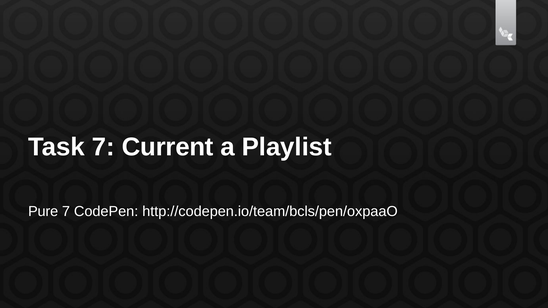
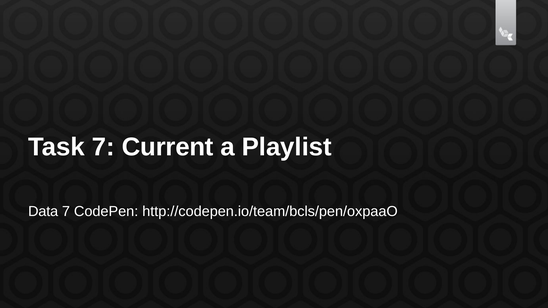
Pure: Pure -> Data
